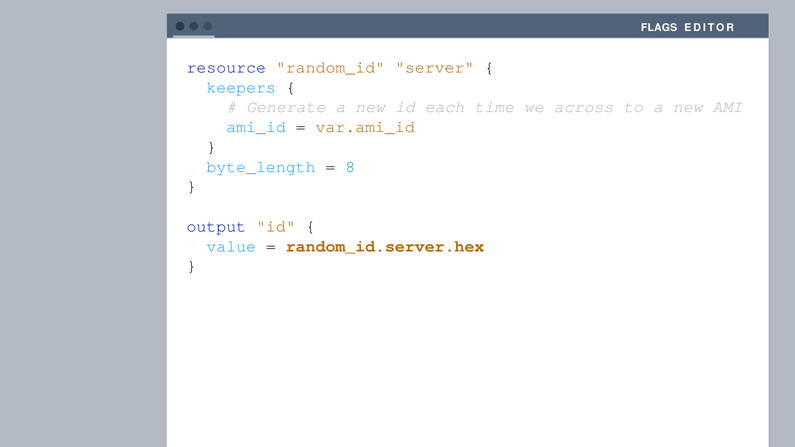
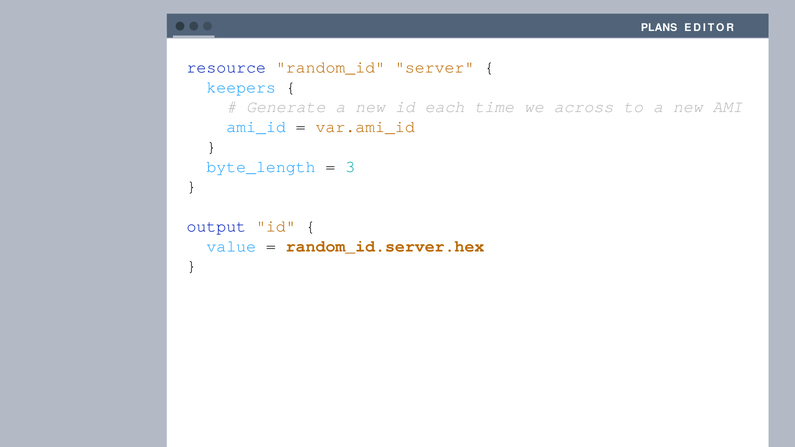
FLAGS: FLAGS -> PLANS
8: 8 -> 3
